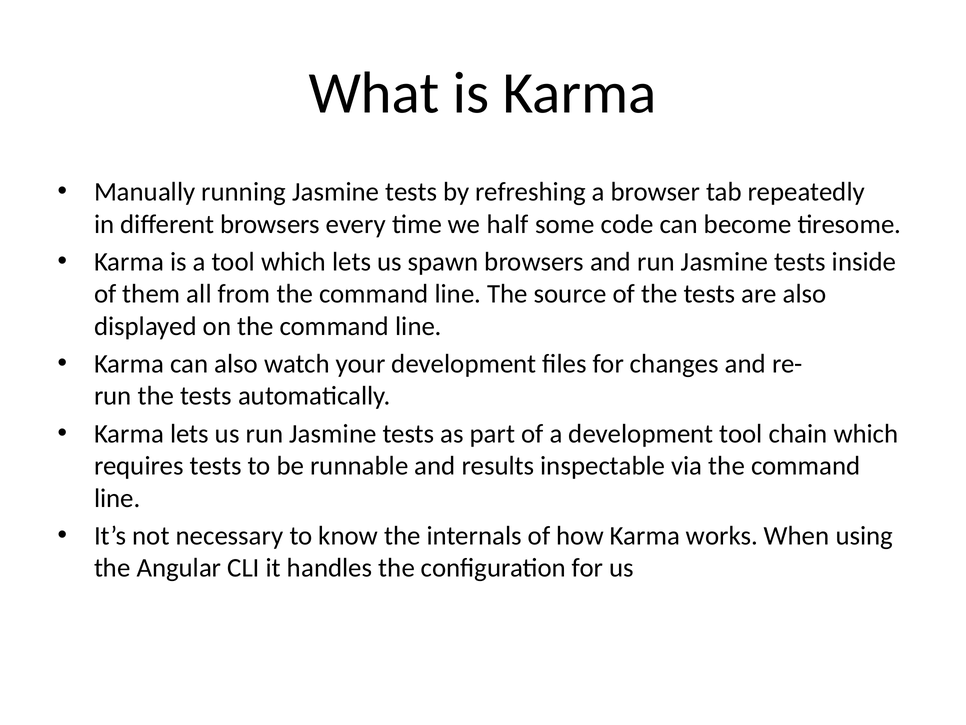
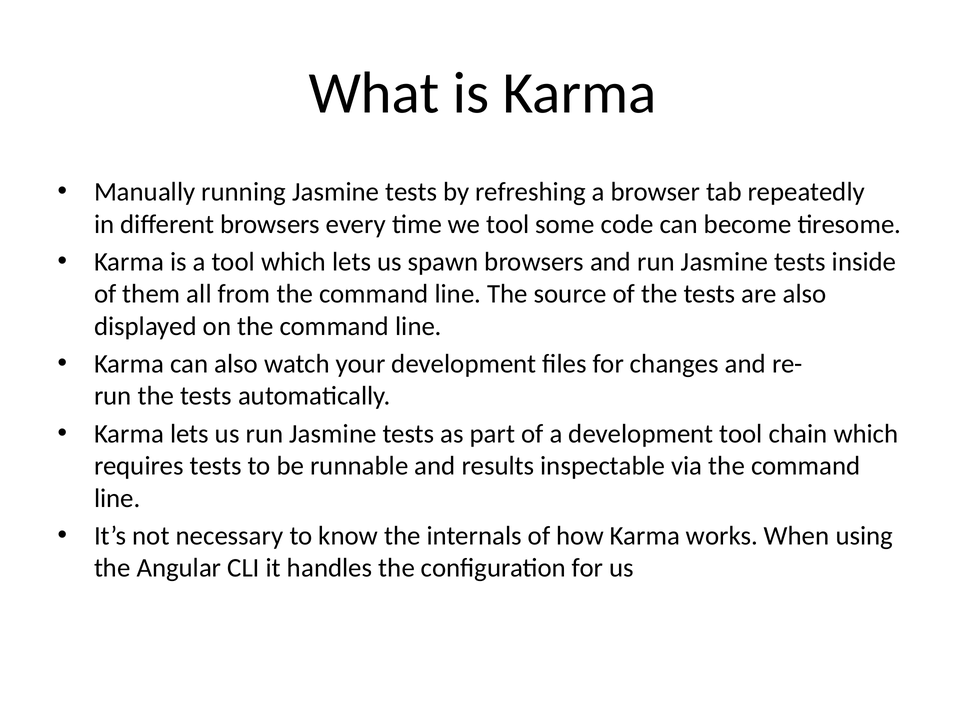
we half: half -> tool
